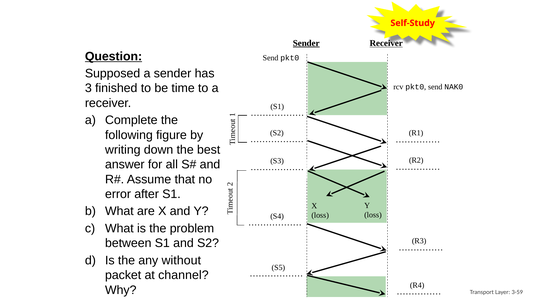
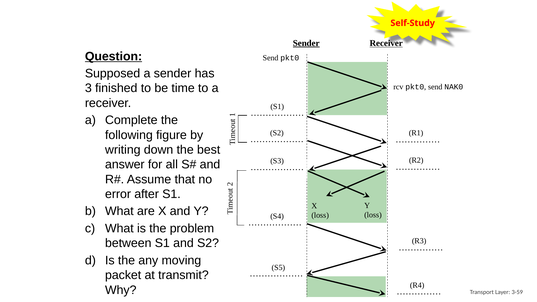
without: without -> moving
channel: channel -> transmit
